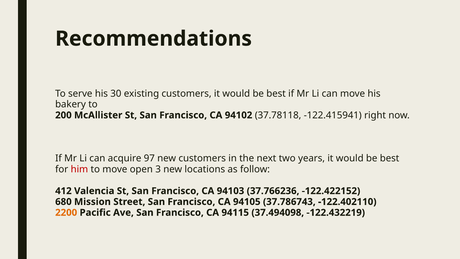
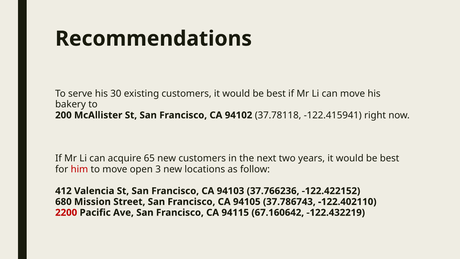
97: 97 -> 65
2200 colour: orange -> red
37.494098: 37.494098 -> 67.160642
